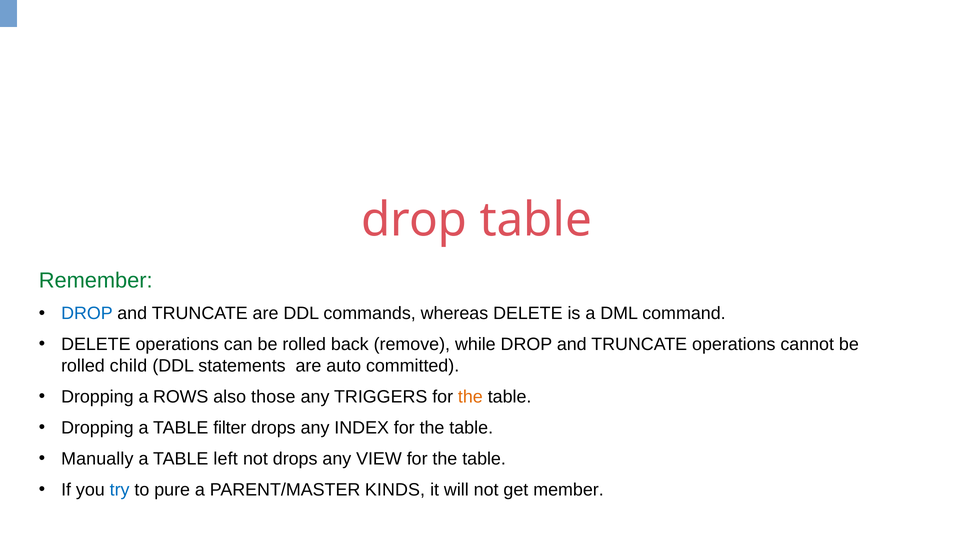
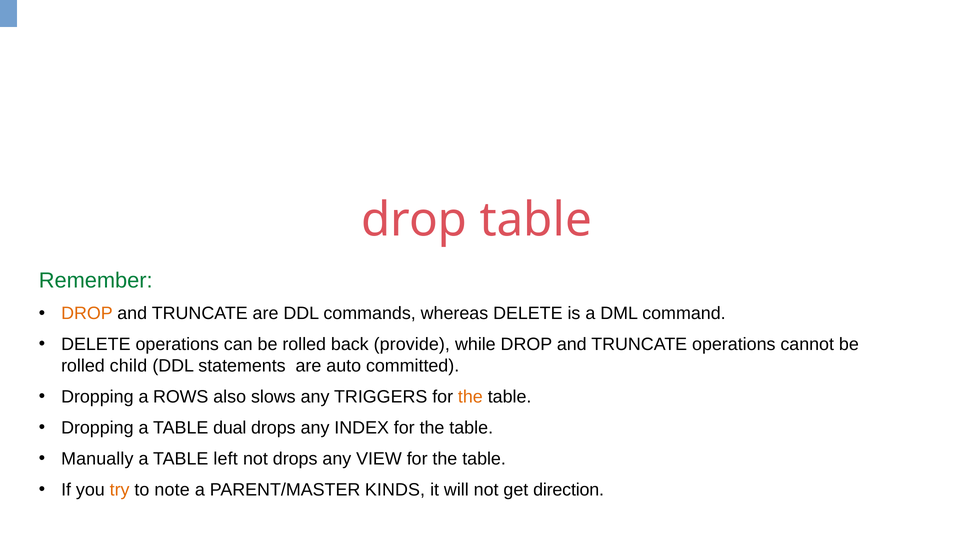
DROP at (87, 314) colour: blue -> orange
remove: remove -> provide
those: those -> slows
filter: filter -> dual
try colour: blue -> orange
pure: pure -> note
member: member -> direction
